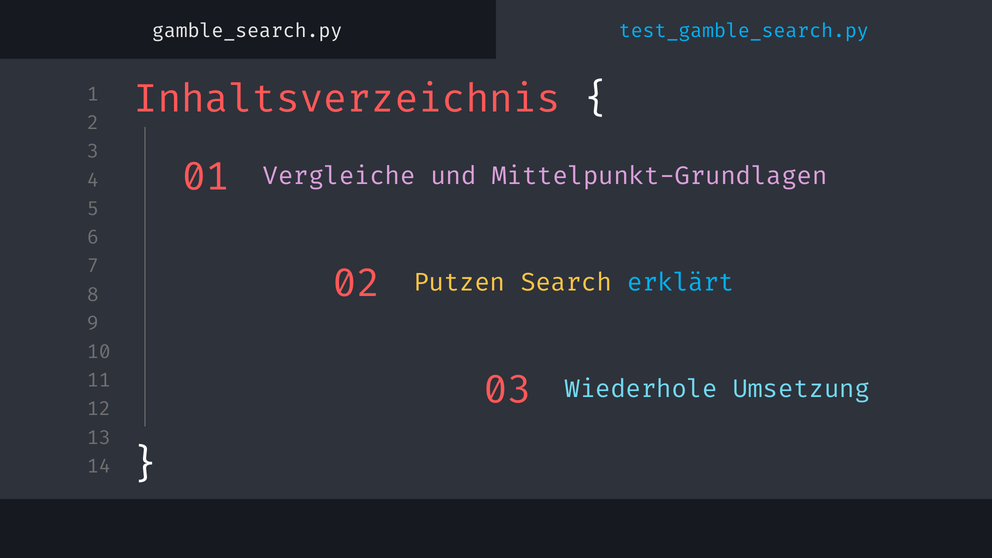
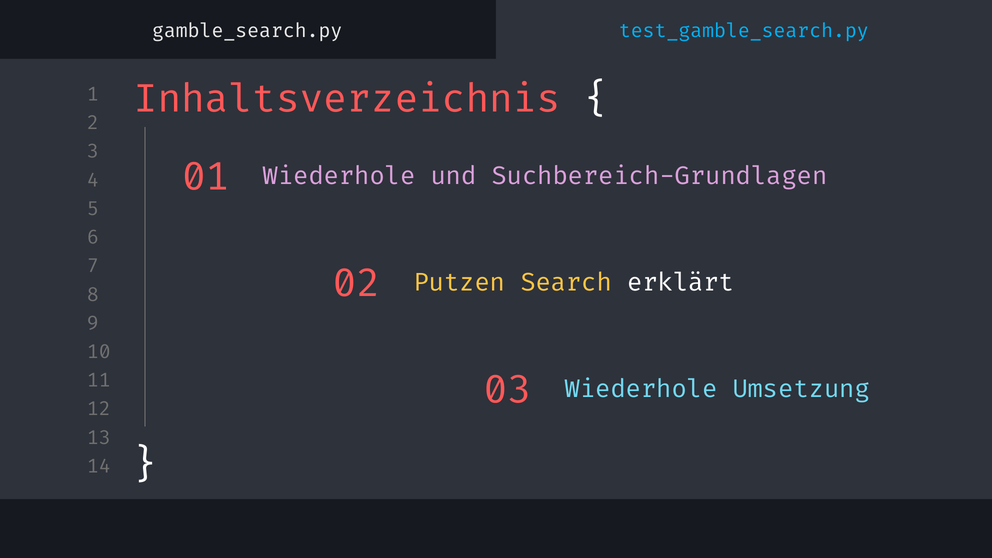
01 Vergleiche: Vergleiche -> Wiederhole
Mittelpunkt-Grundlagen: Mittelpunkt-Grundlagen -> Suchbereich-Grundlagen
erklärt colour: light blue -> white
